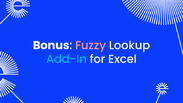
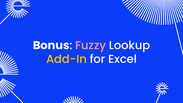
Add-In colour: light blue -> yellow
